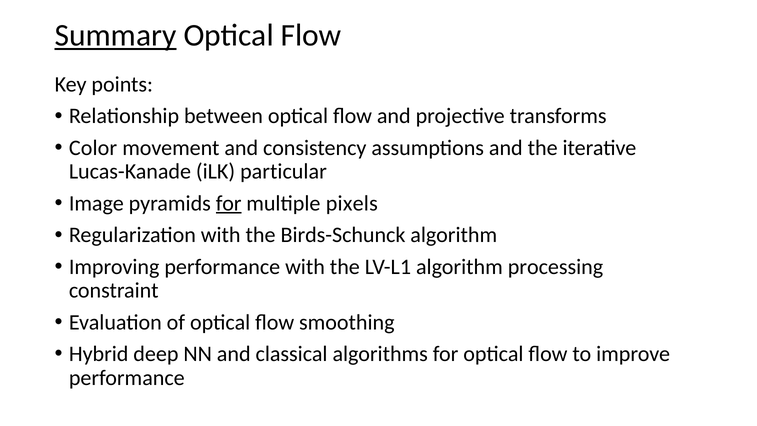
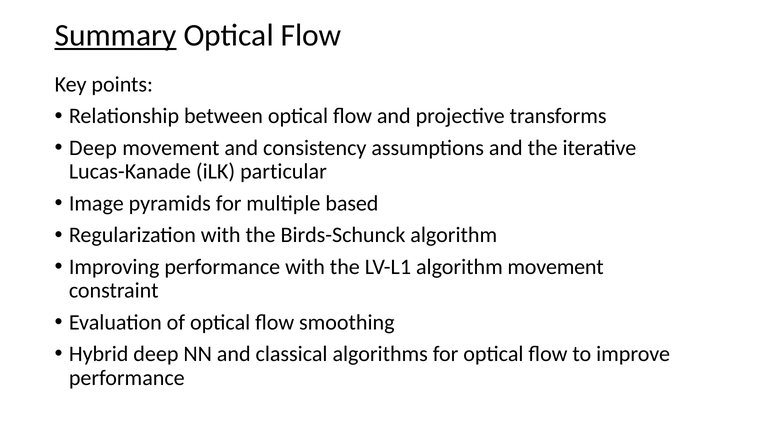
Color at (93, 148): Color -> Deep
for at (229, 203) underline: present -> none
pixels: pixels -> based
algorithm processing: processing -> movement
